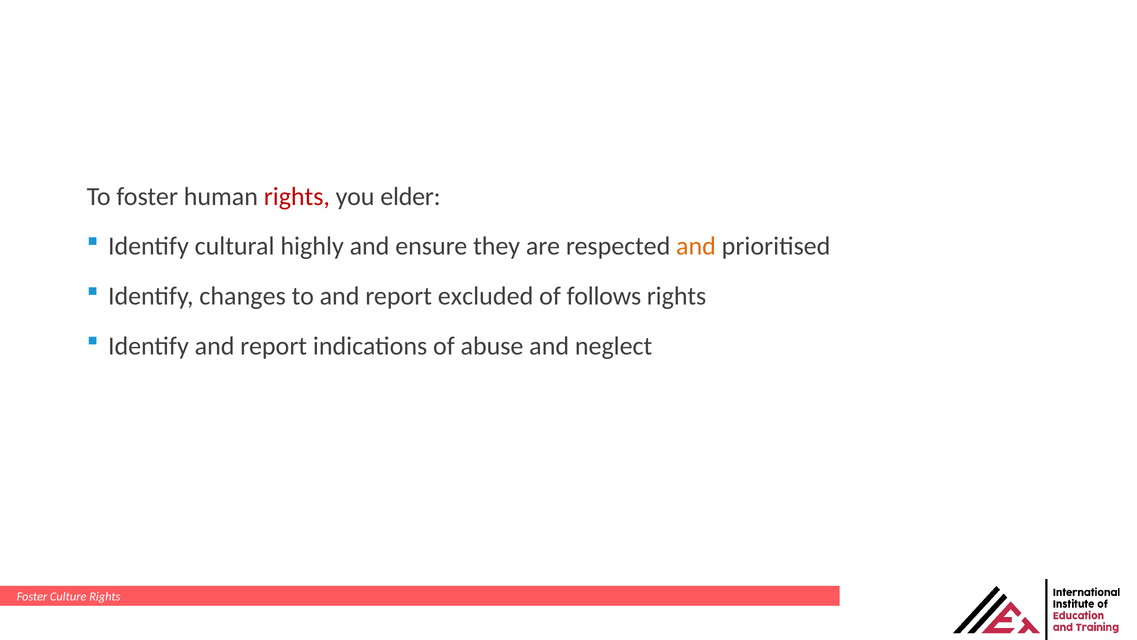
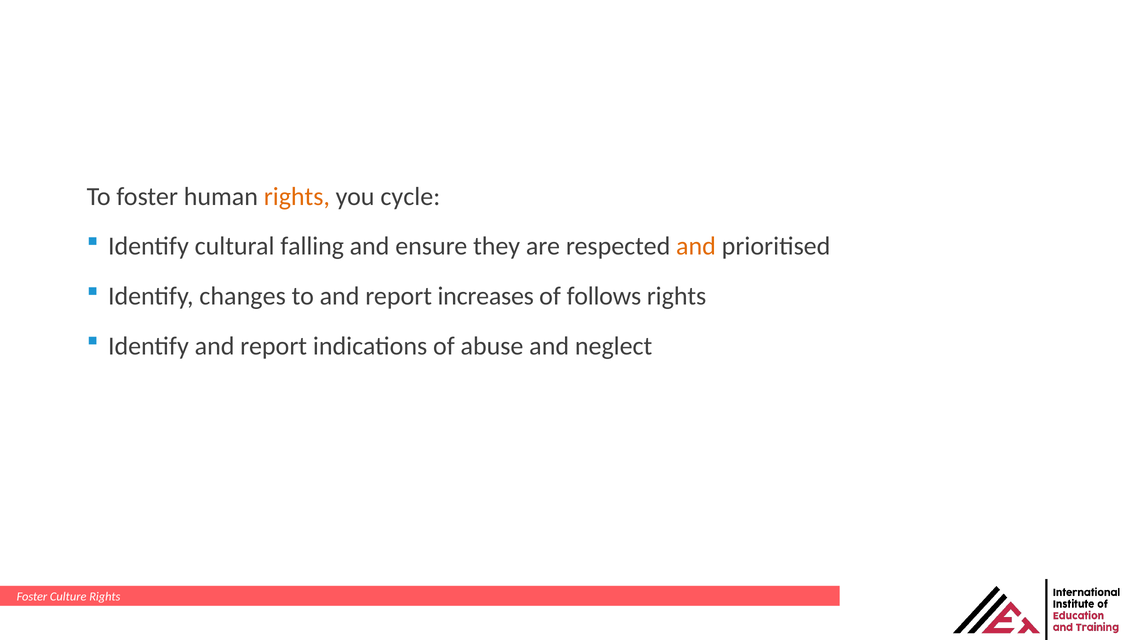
rights at (297, 196) colour: red -> orange
elder: elder -> cycle
highly: highly -> falling
excluded: excluded -> increases
